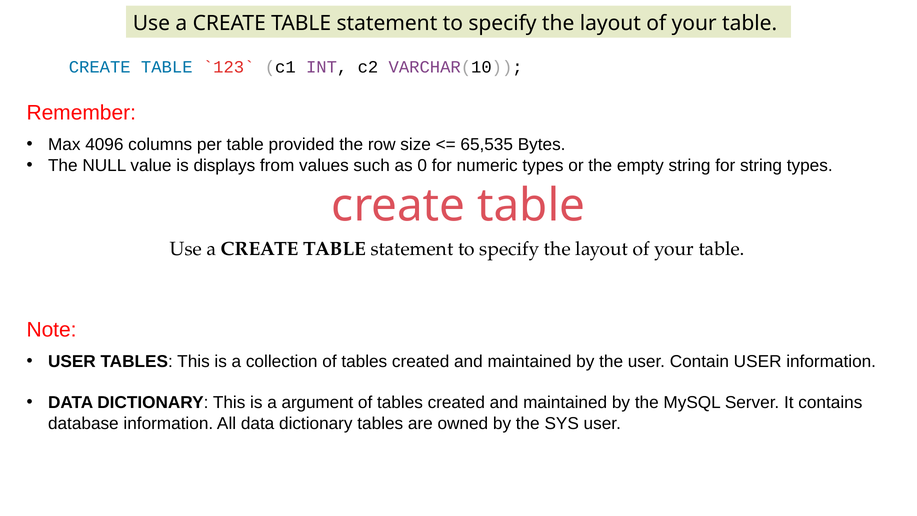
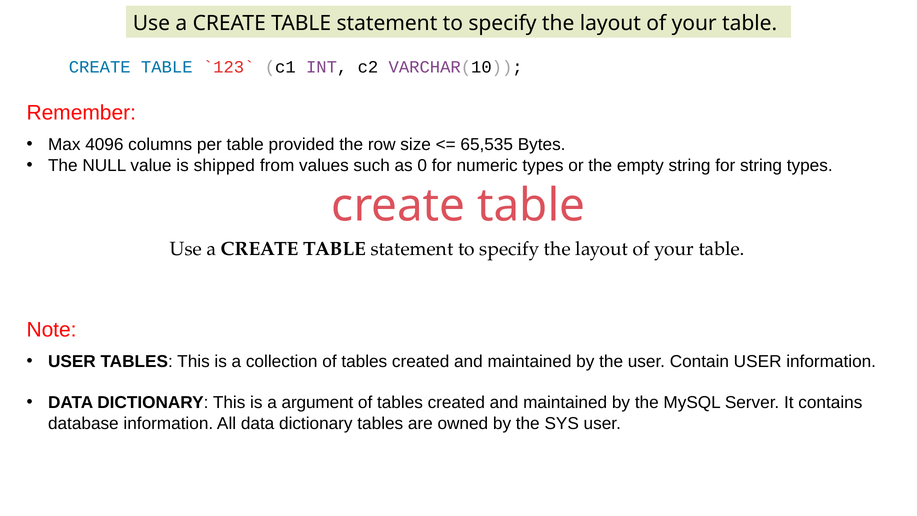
displays: displays -> shipped
